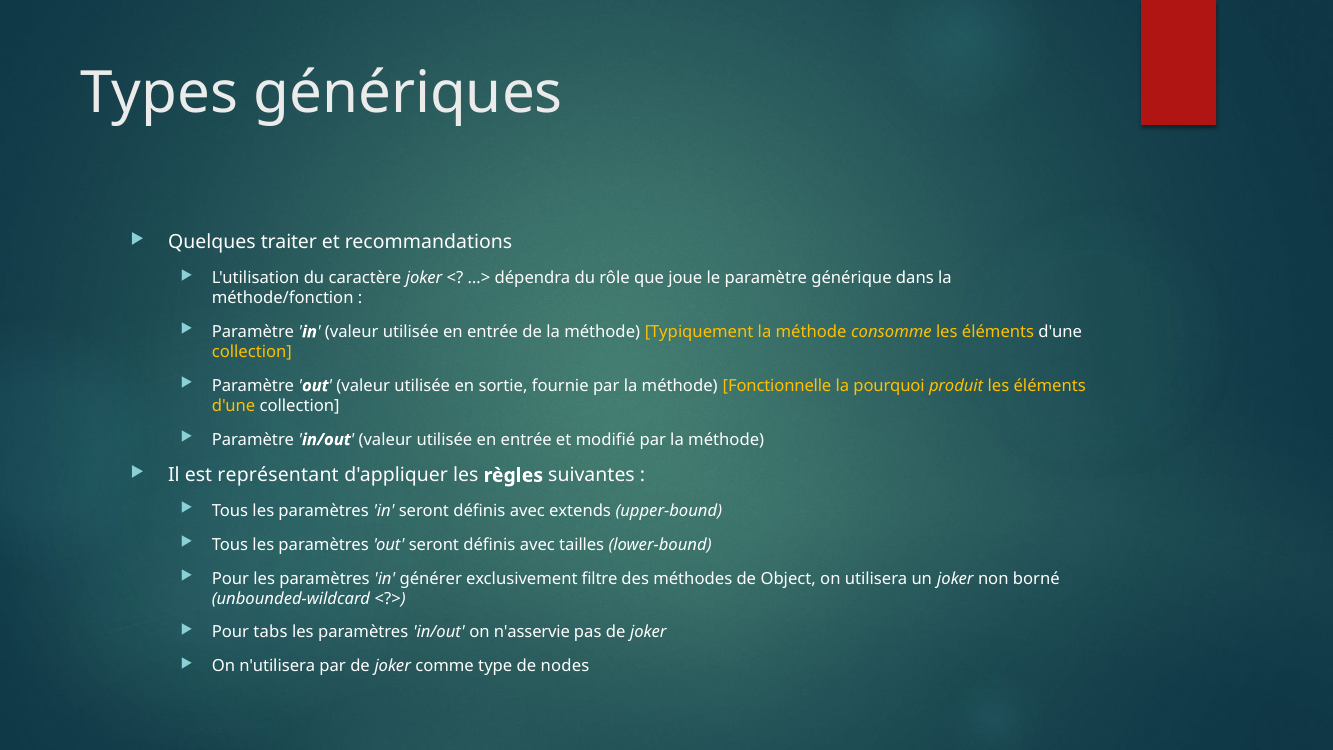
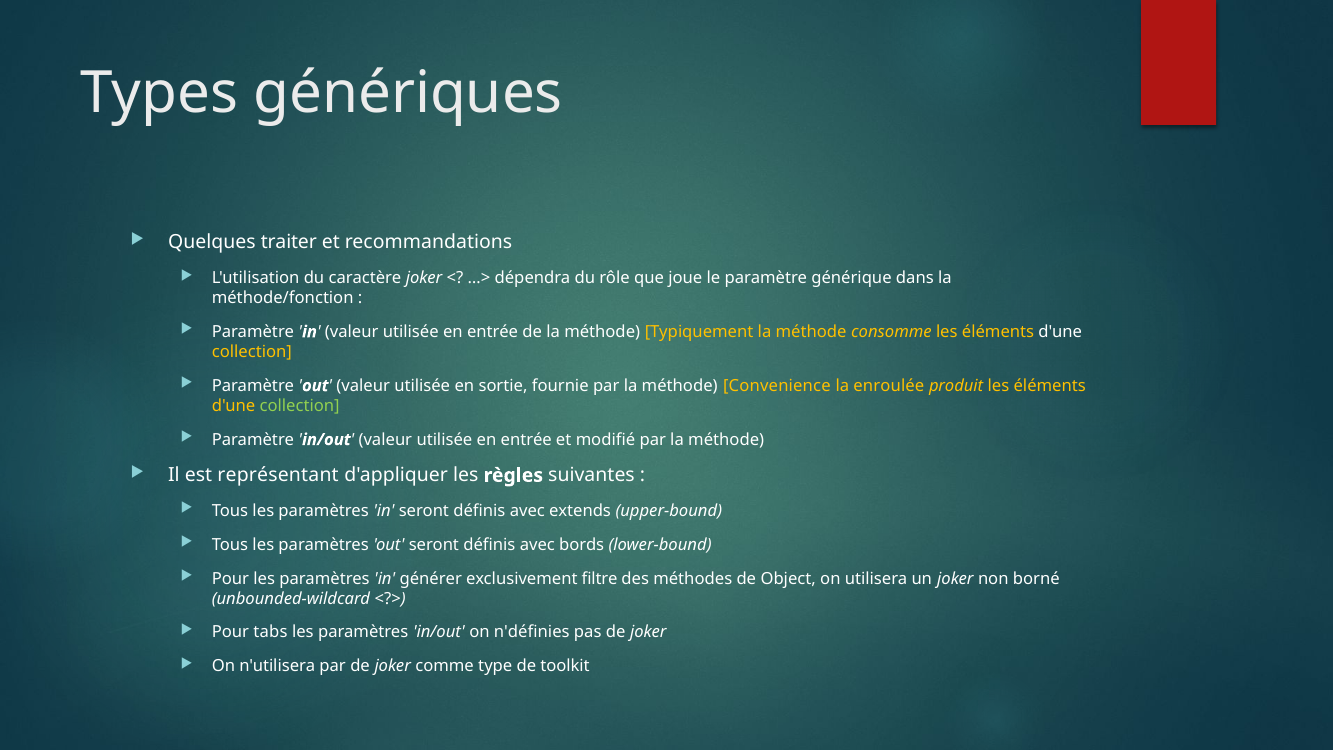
Fonctionnelle: Fonctionnelle -> Convenience
pourquoi: pourquoi -> enroulée
collection at (300, 406) colour: white -> light green
tailles: tailles -> bords
n'asservie: n'asservie -> n'définies
nodes: nodes -> toolkit
